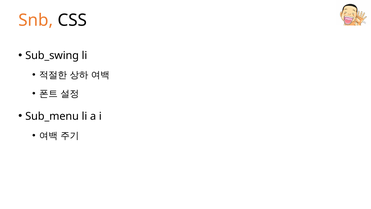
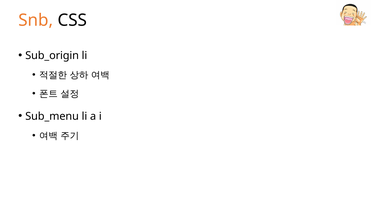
Sub_swing: Sub_swing -> Sub_origin
